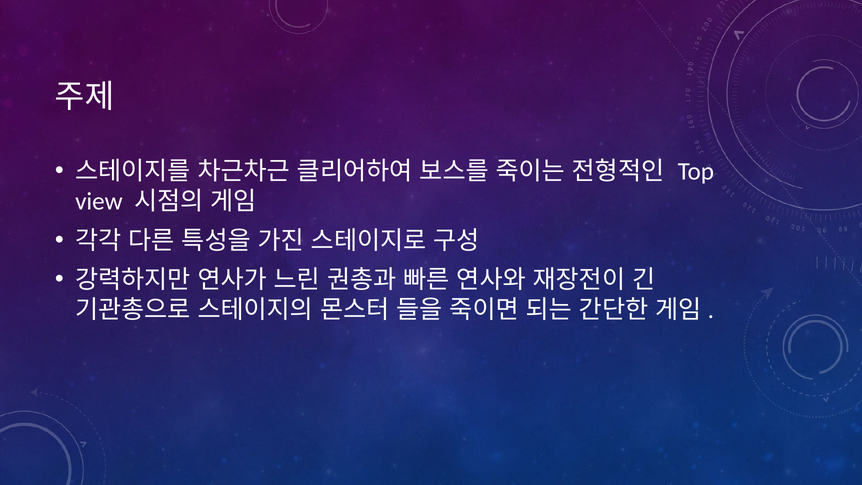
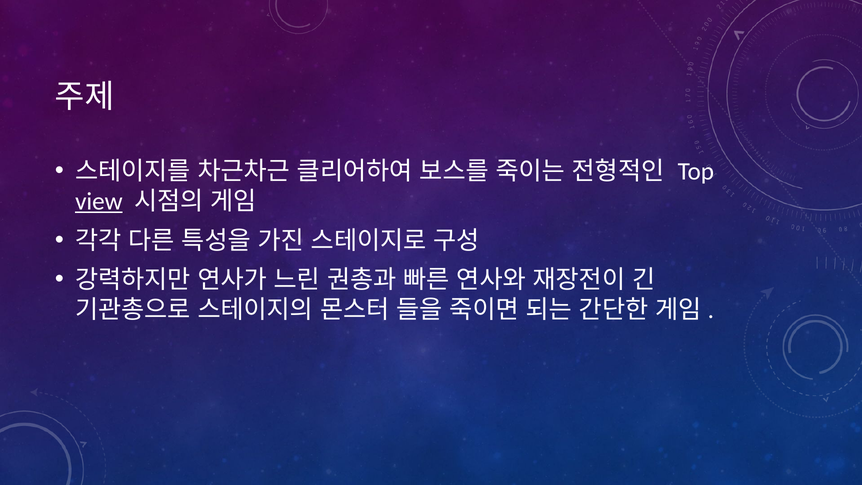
view underline: none -> present
